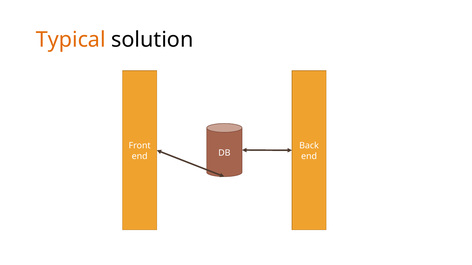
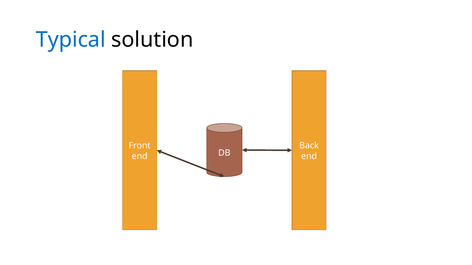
Typical colour: orange -> blue
